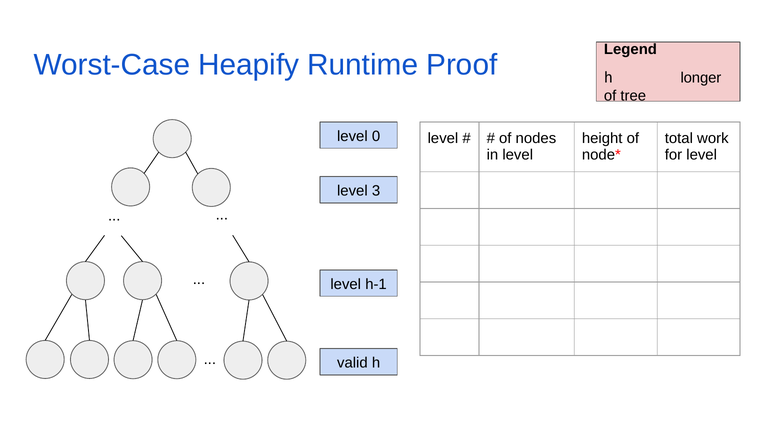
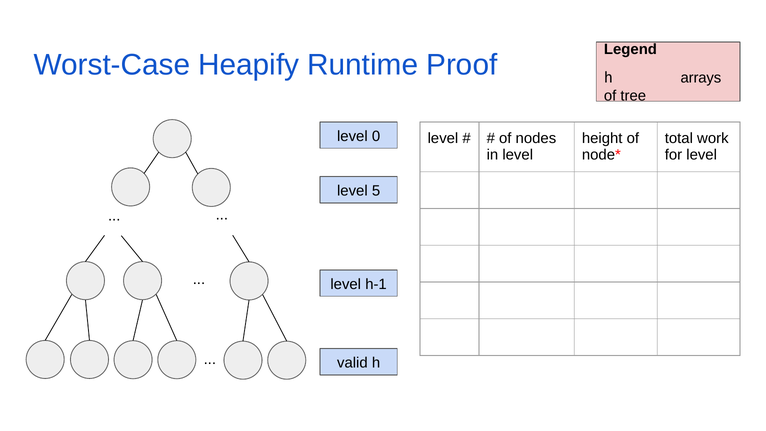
longer: longer -> arrays
3: 3 -> 5
